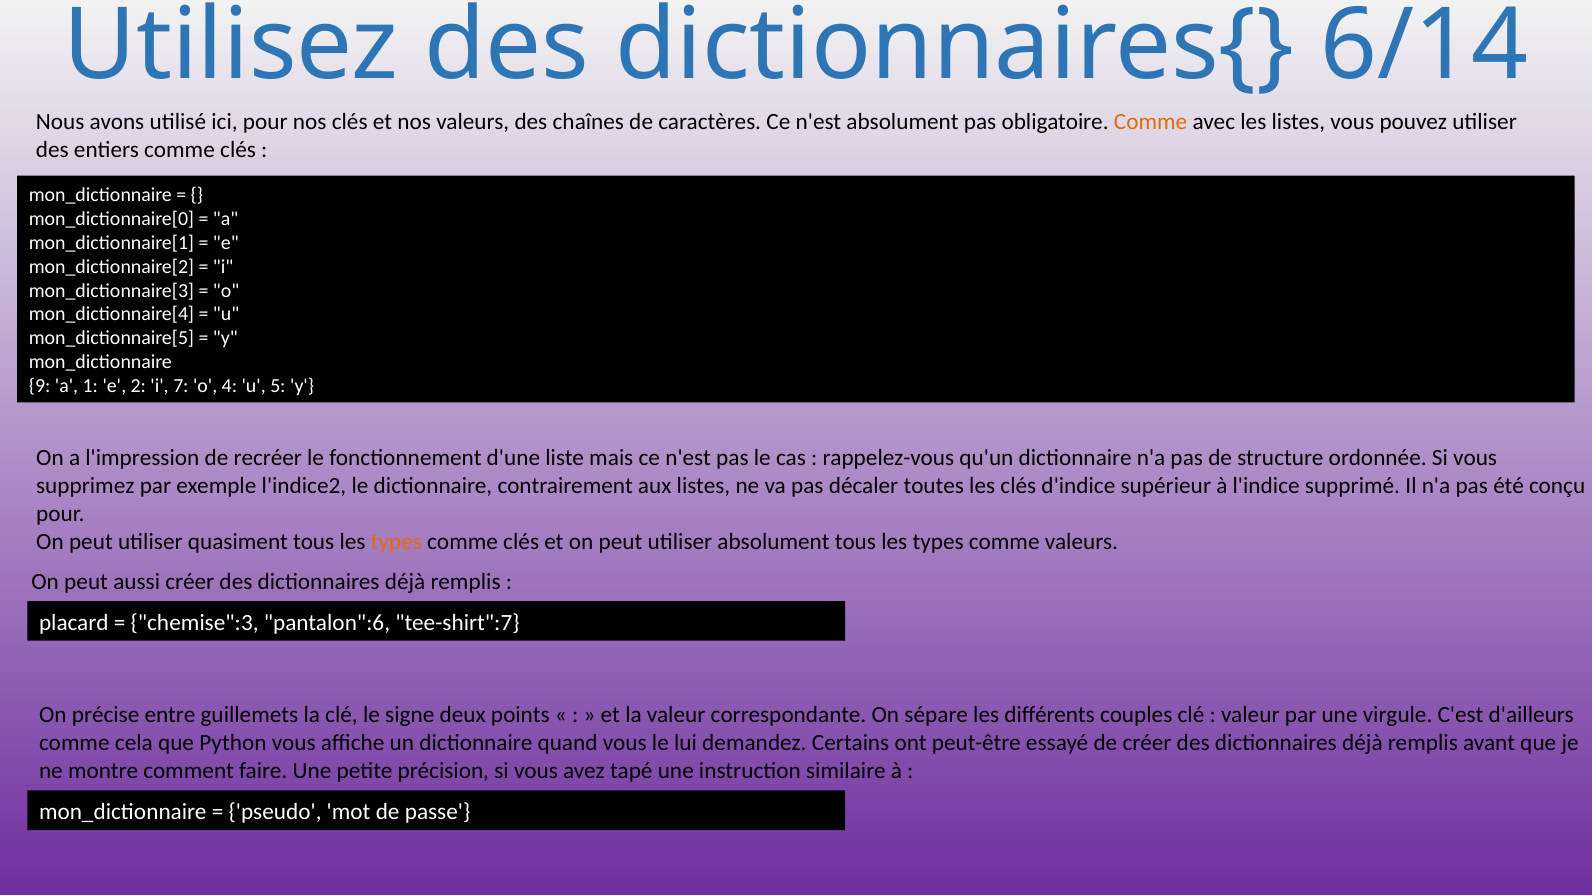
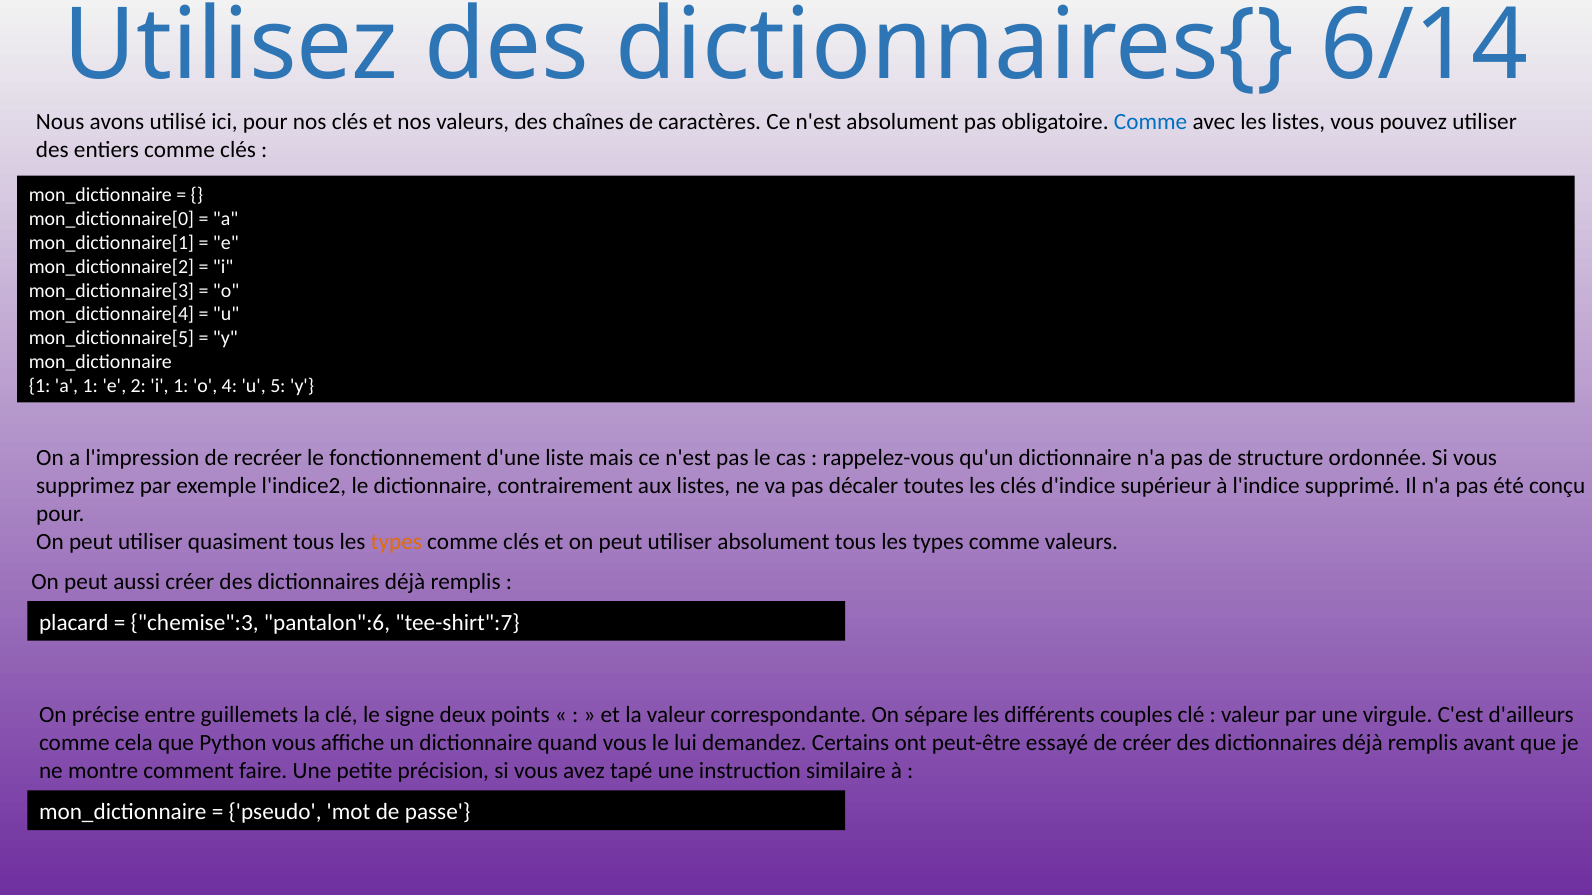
Comme at (1151, 122) colour: orange -> blue
9 at (40, 386): 9 -> 1
i 7: 7 -> 1
